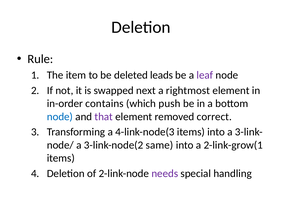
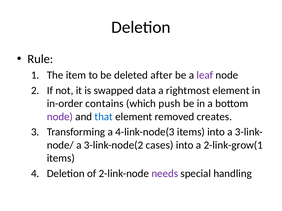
leads: leads -> after
next: next -> data
node at (60, 117) colour: blue -> purple
that colour: purple -> blue
correct: correct -> creates
same: same -> cases
